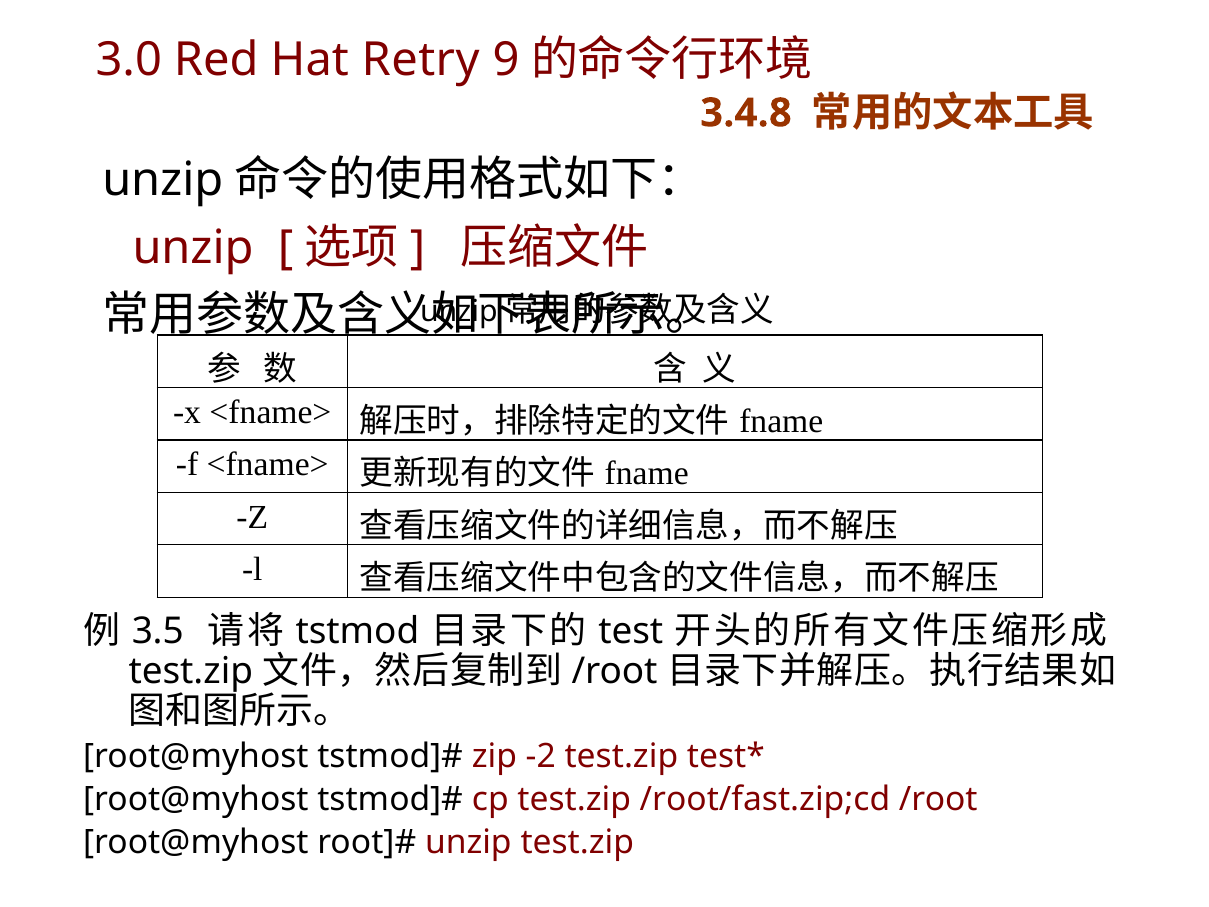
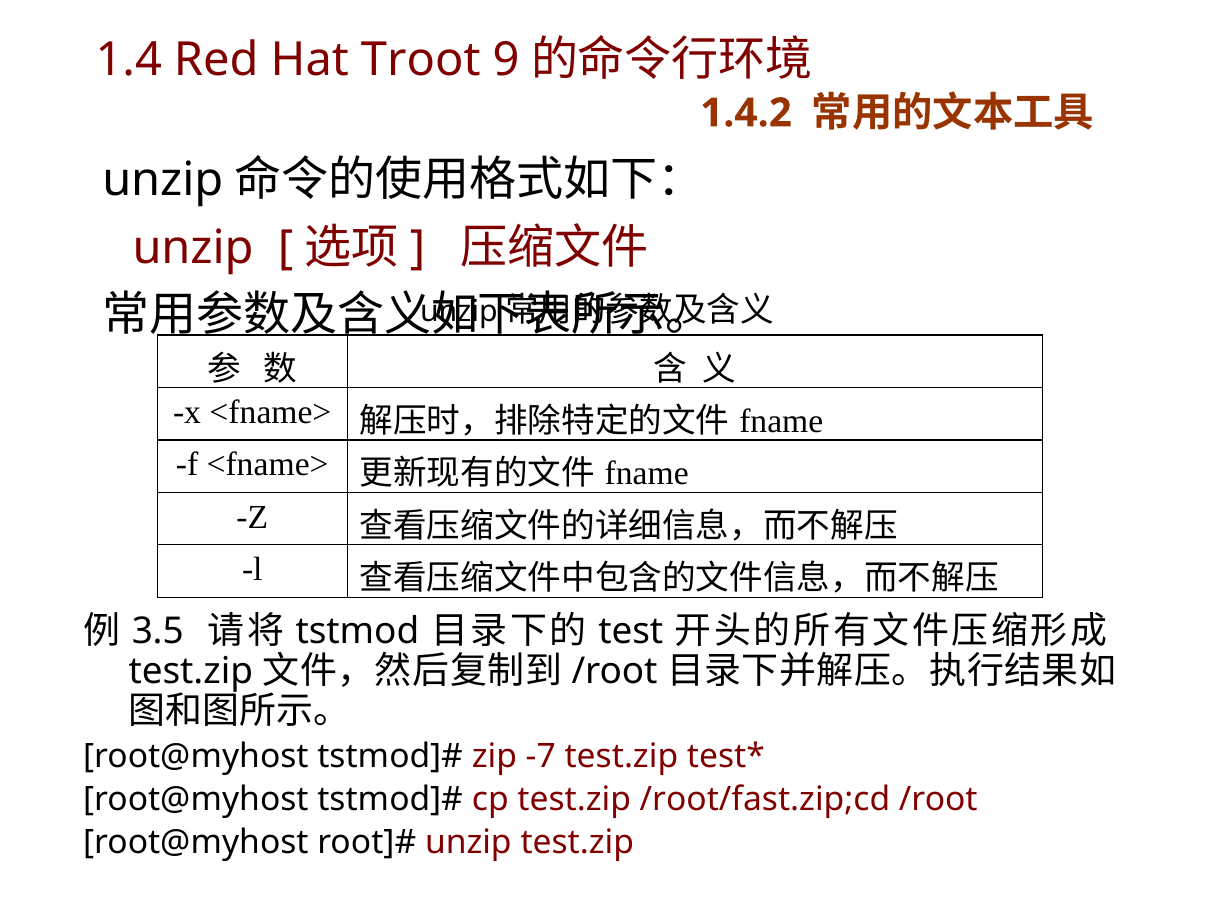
3.0: 3.0 -> 1.4
Retry: Retry -> Troot
3.4.8: 3.4.8 -> 1.4.2
-2: -2 -> -7
